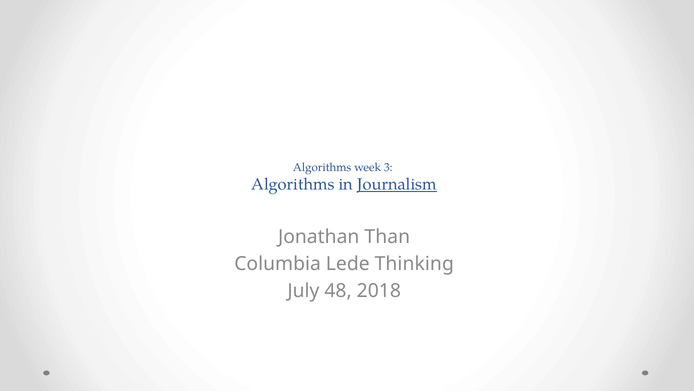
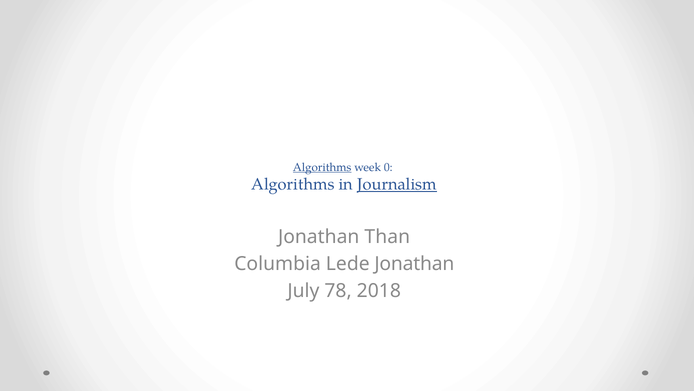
Algorithms at (322, 167) underline: none -> present
3: 3 -> 0
Lede Thinking: Thinking -> Jonathan
48: 48 -> 78
